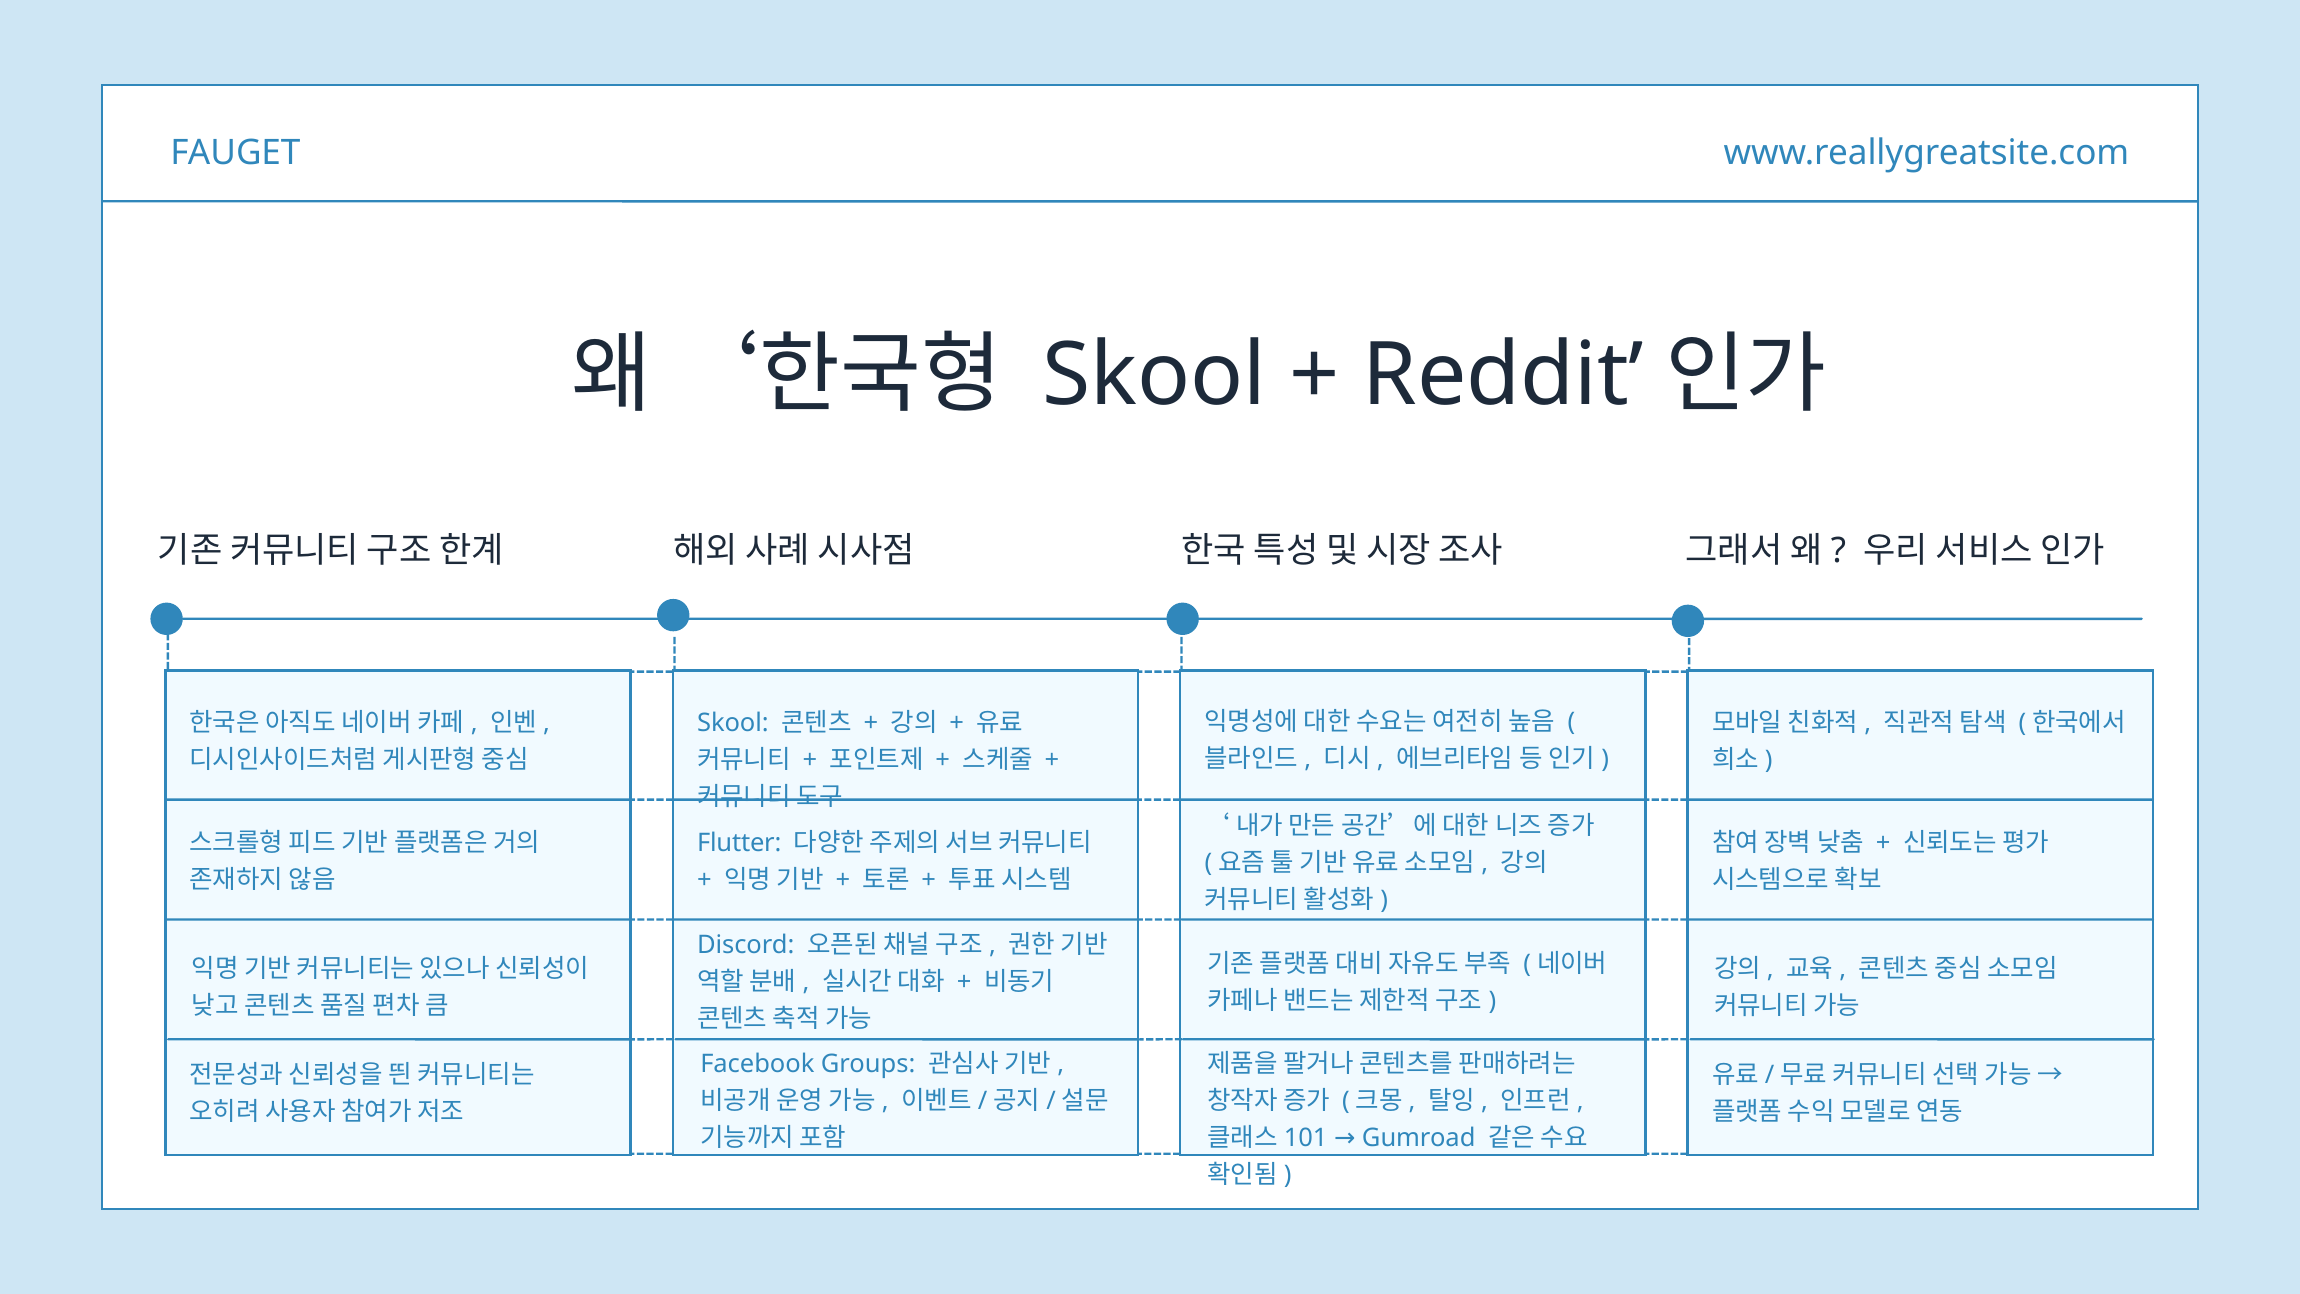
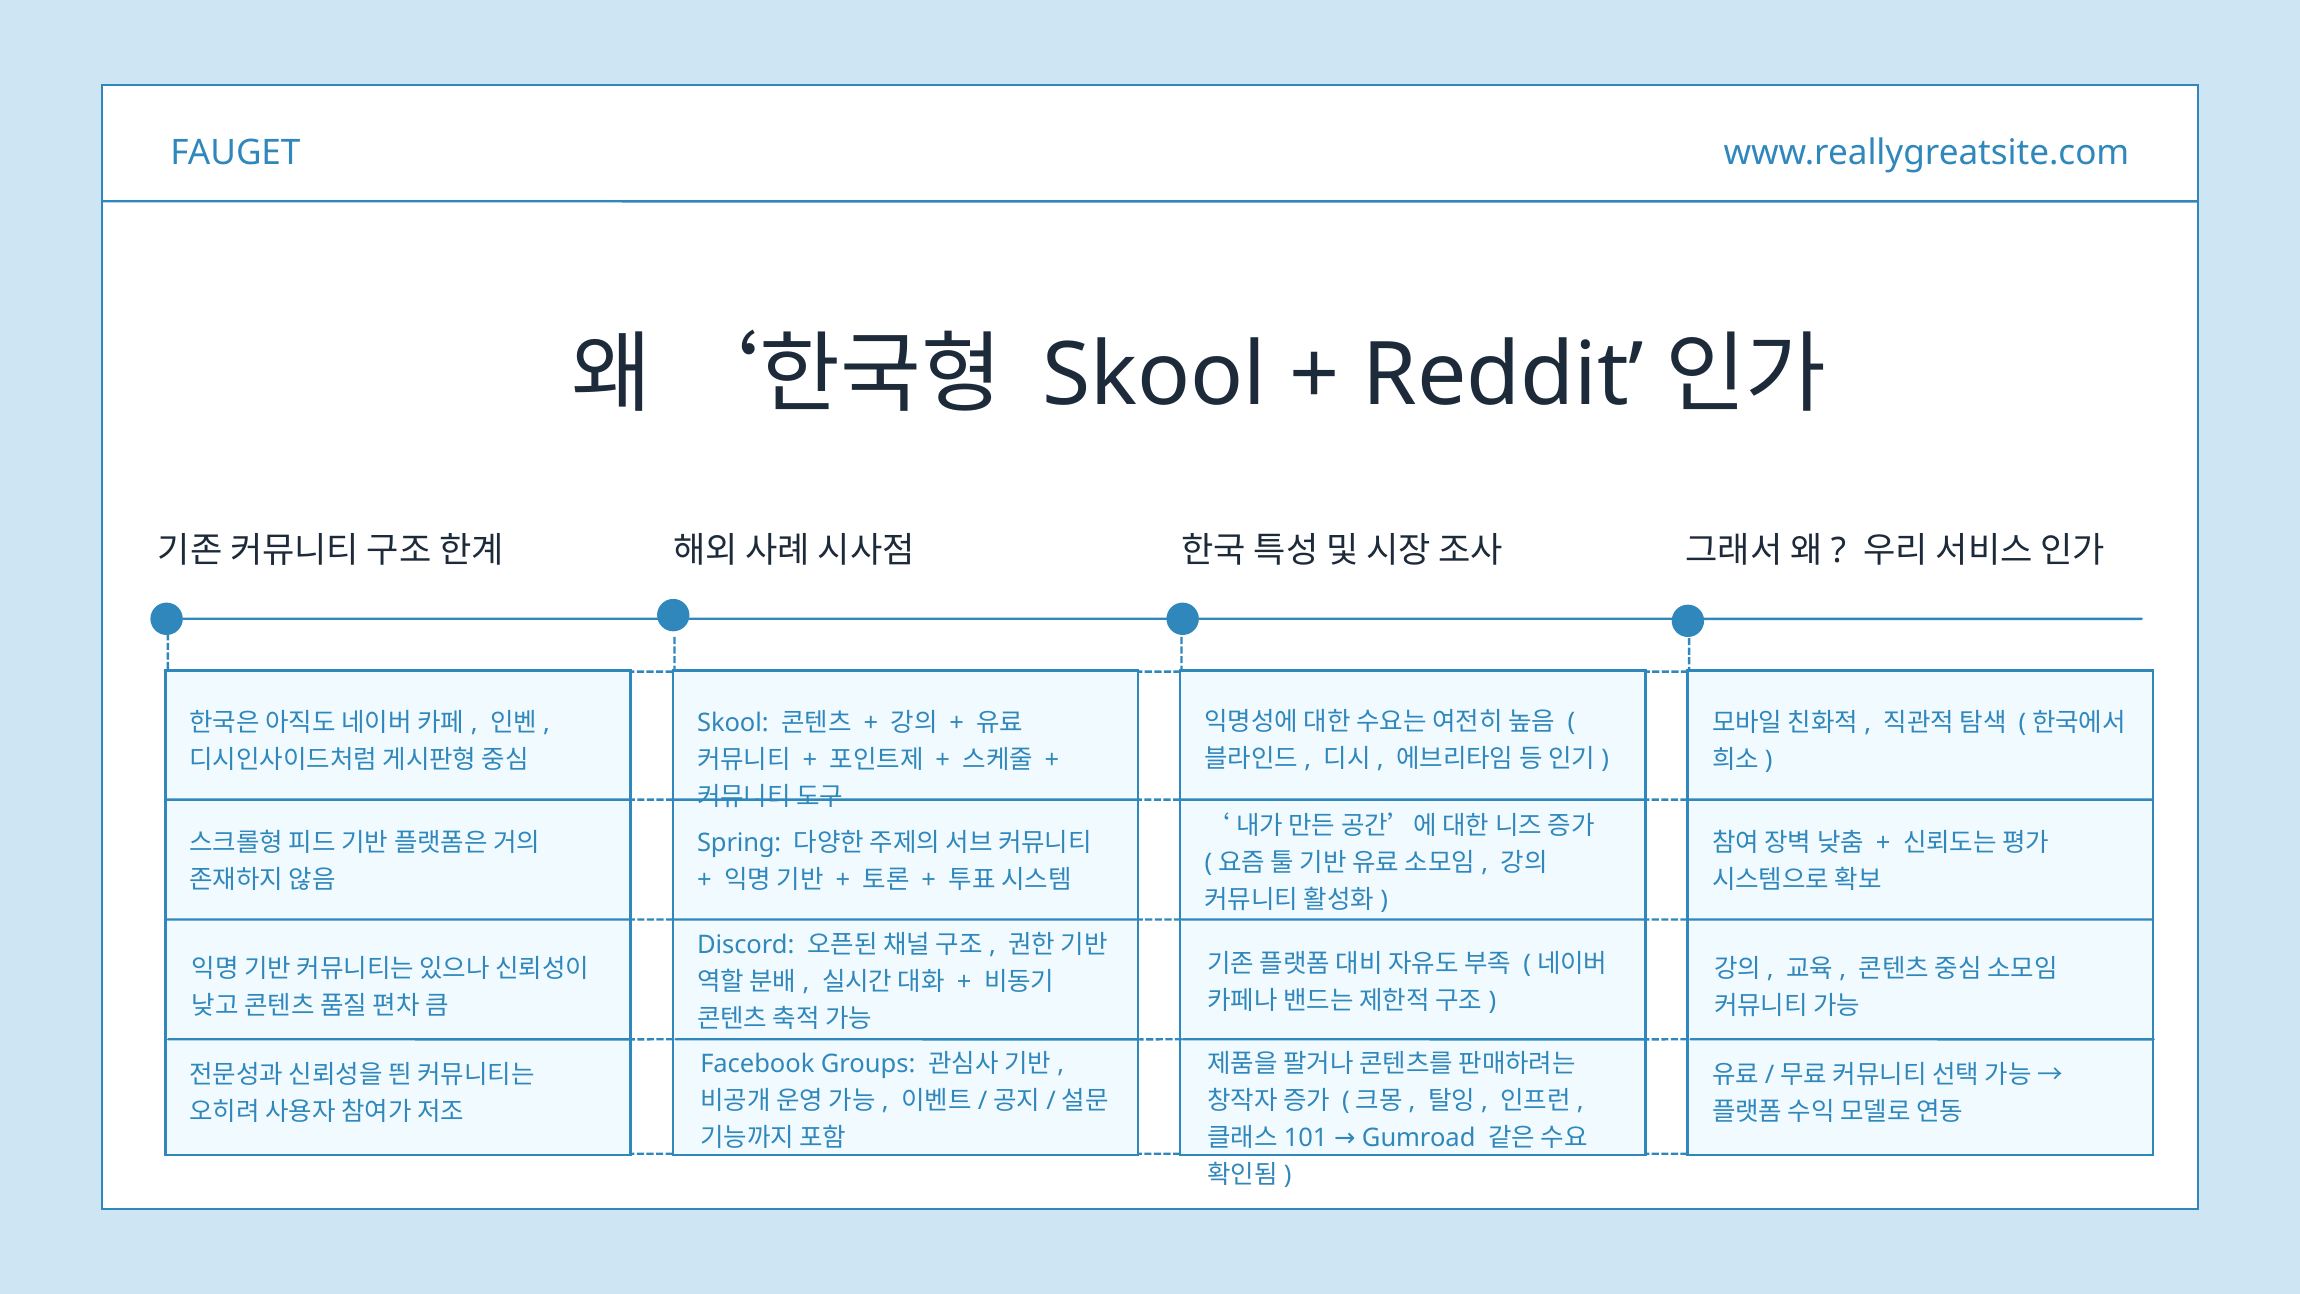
Flutter: Flutter -> Spring
